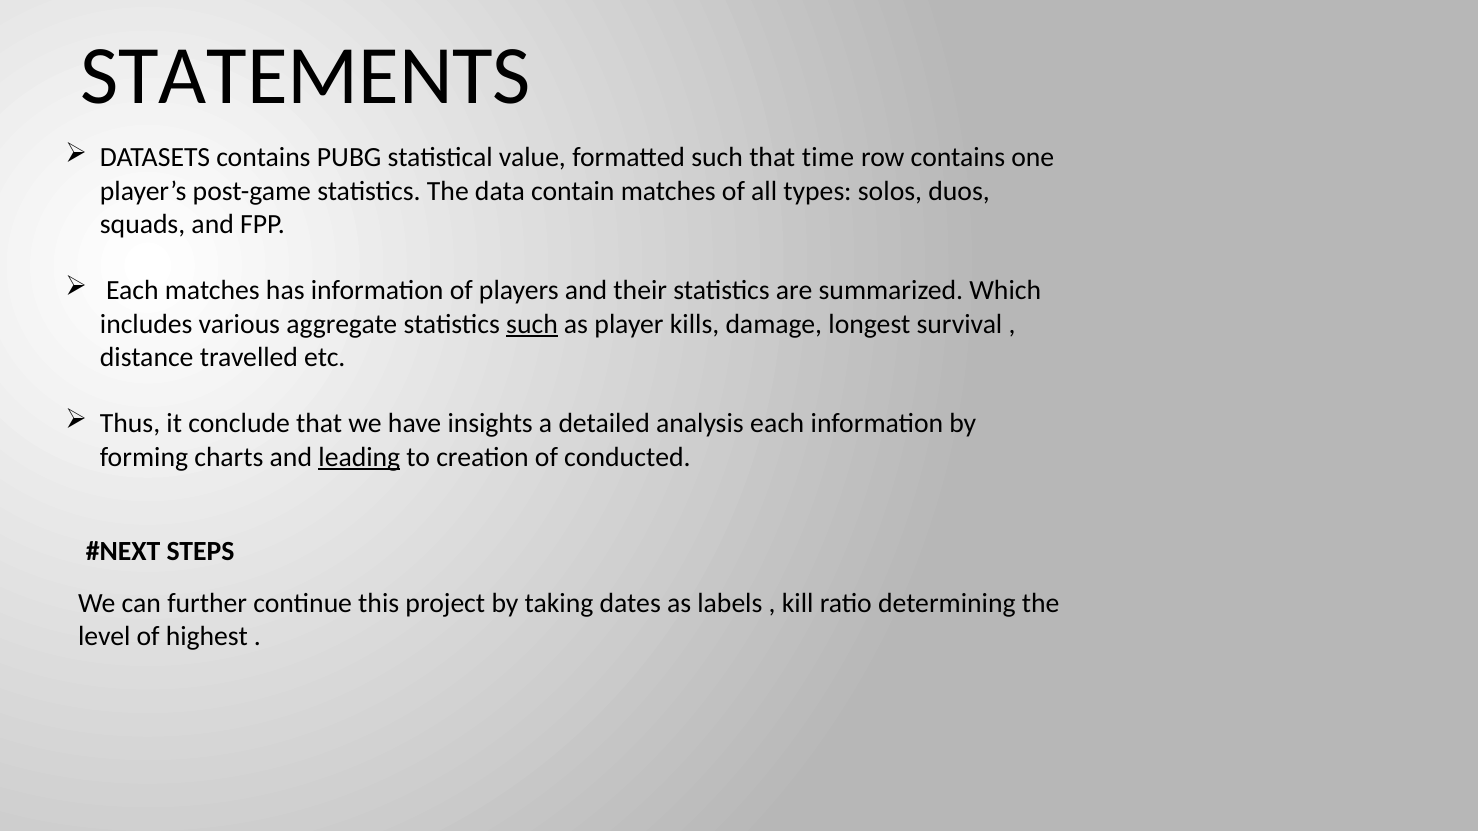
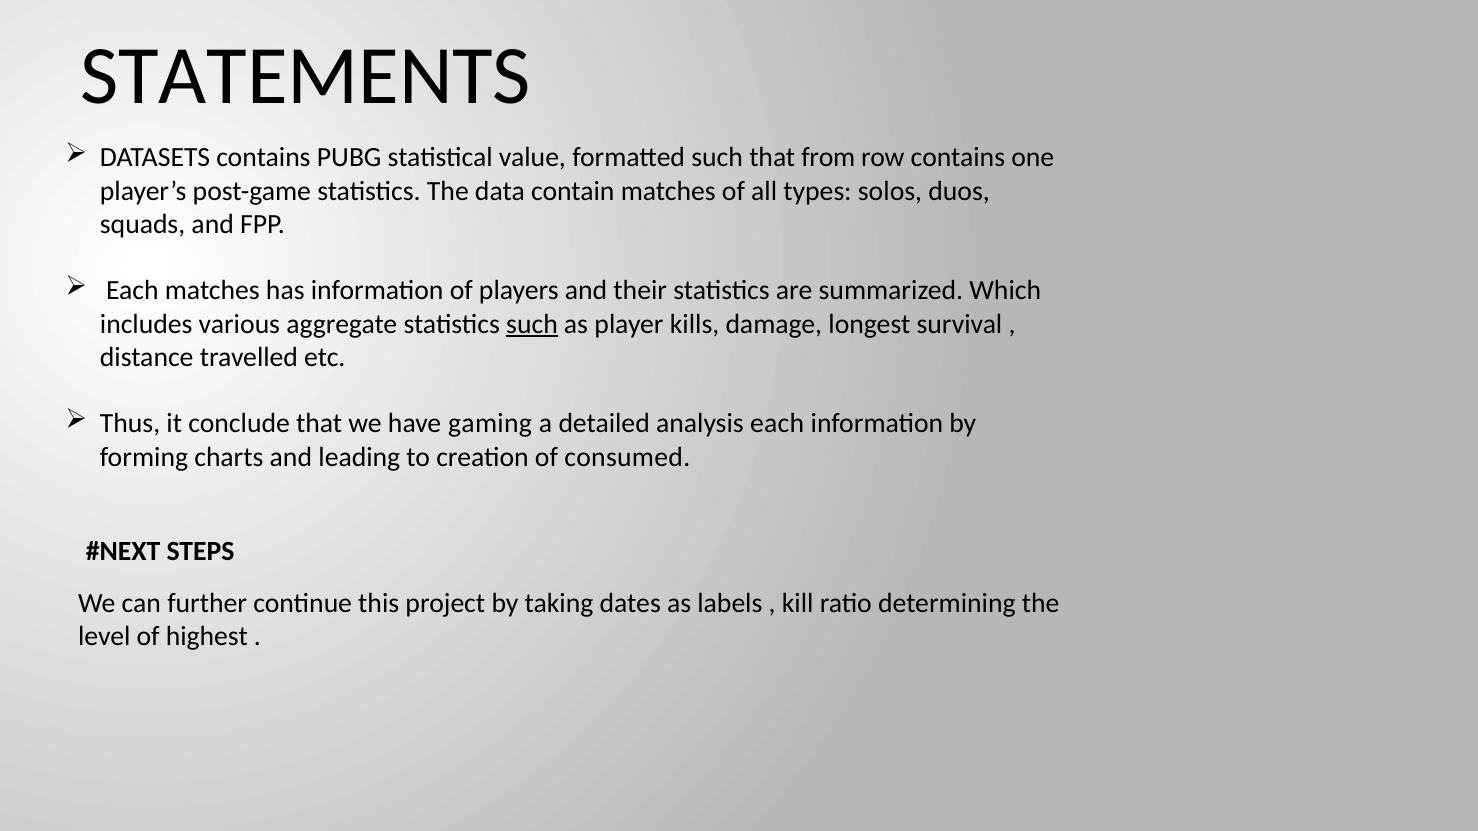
time: time -> from
insights: insights -> gaming
leading underline: present -> none
conducted: conducted -> consumed
